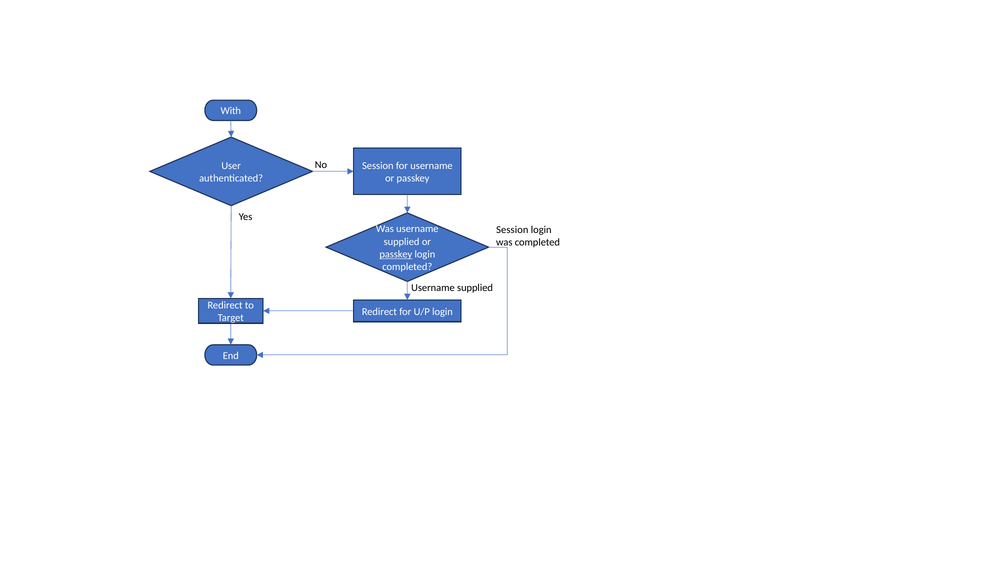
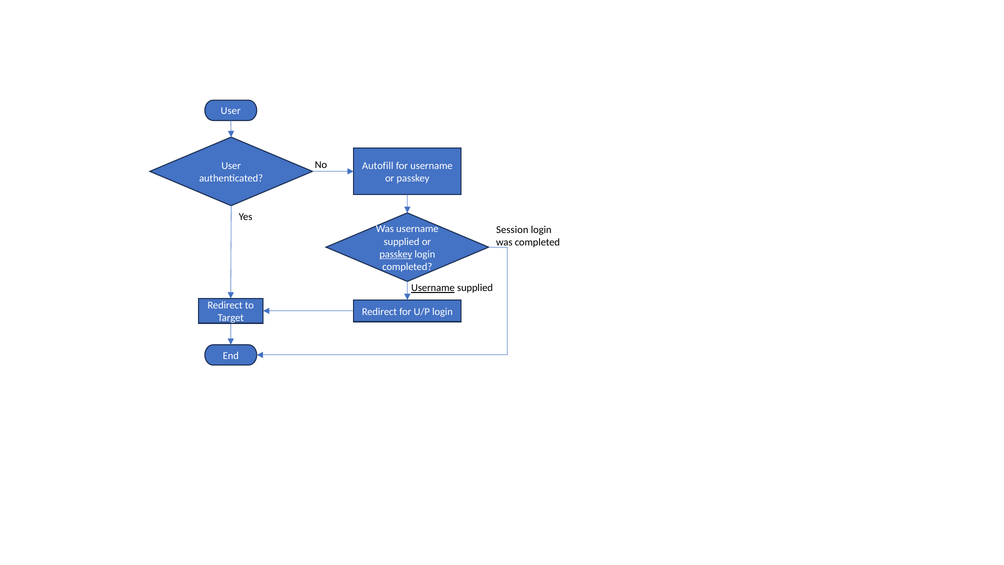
With at (231, 111): With -> User
No Session: Session -> Autofill
Username at (433, 288) underline: none -> present
